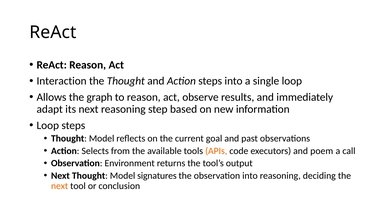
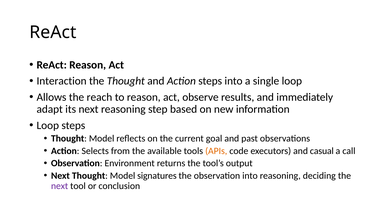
graph: graph -> reach
poem: poem -> casual
next at (60, 186) colour: orange -> purple
